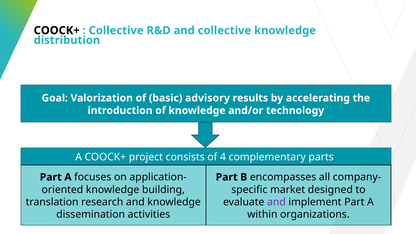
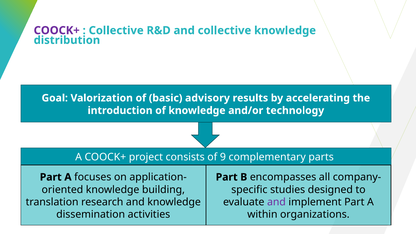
COOCK+ at (57, 30) colour: black -> purple
4: 4 -> 9
market: market -> studies
